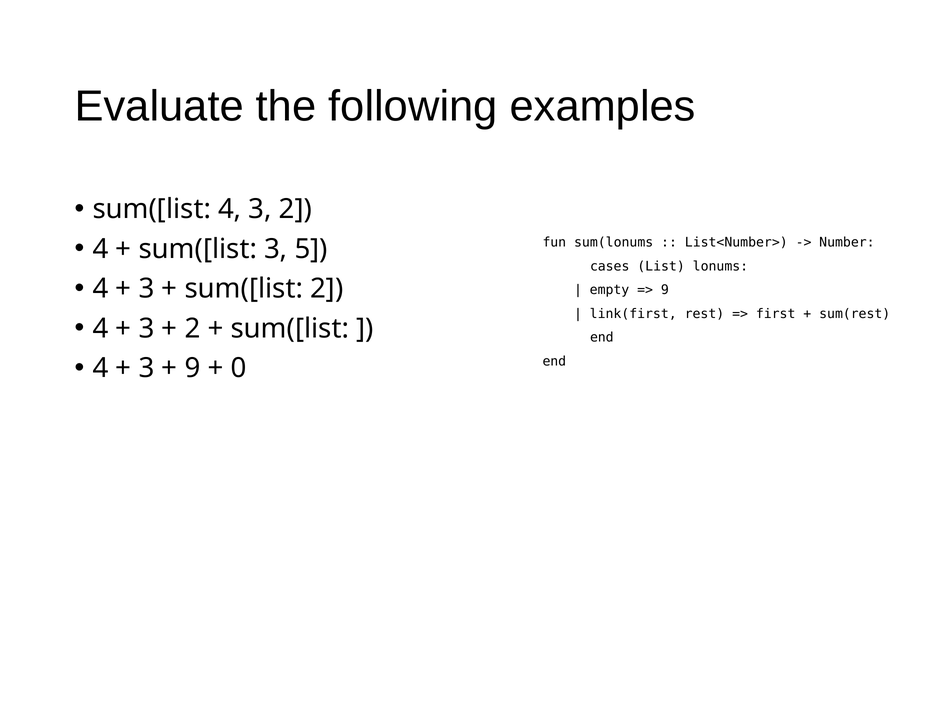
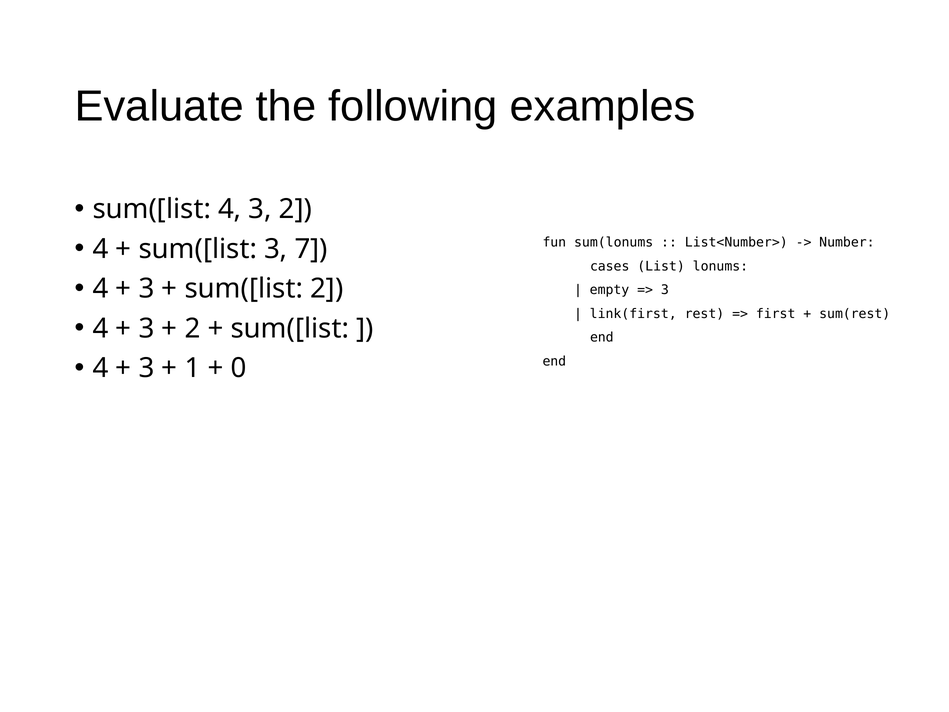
5: 5 -> 7
9 at (665, 290): 9 -> 3
9 at (192, 368): 9 -> 1
